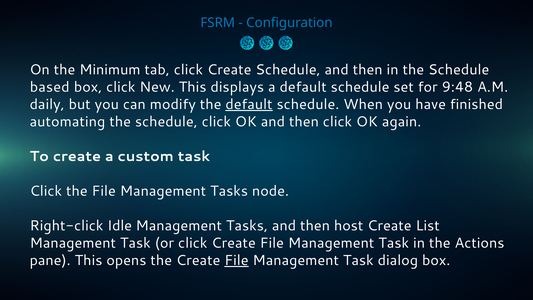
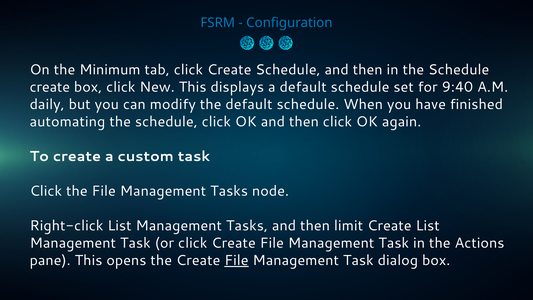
based at (50, 87): based -> create
9:48: 9:48 -> 9:40
default at (249, 104) underline: present -> none
Right-click Idle: Idle -> List
host: host -> limit
